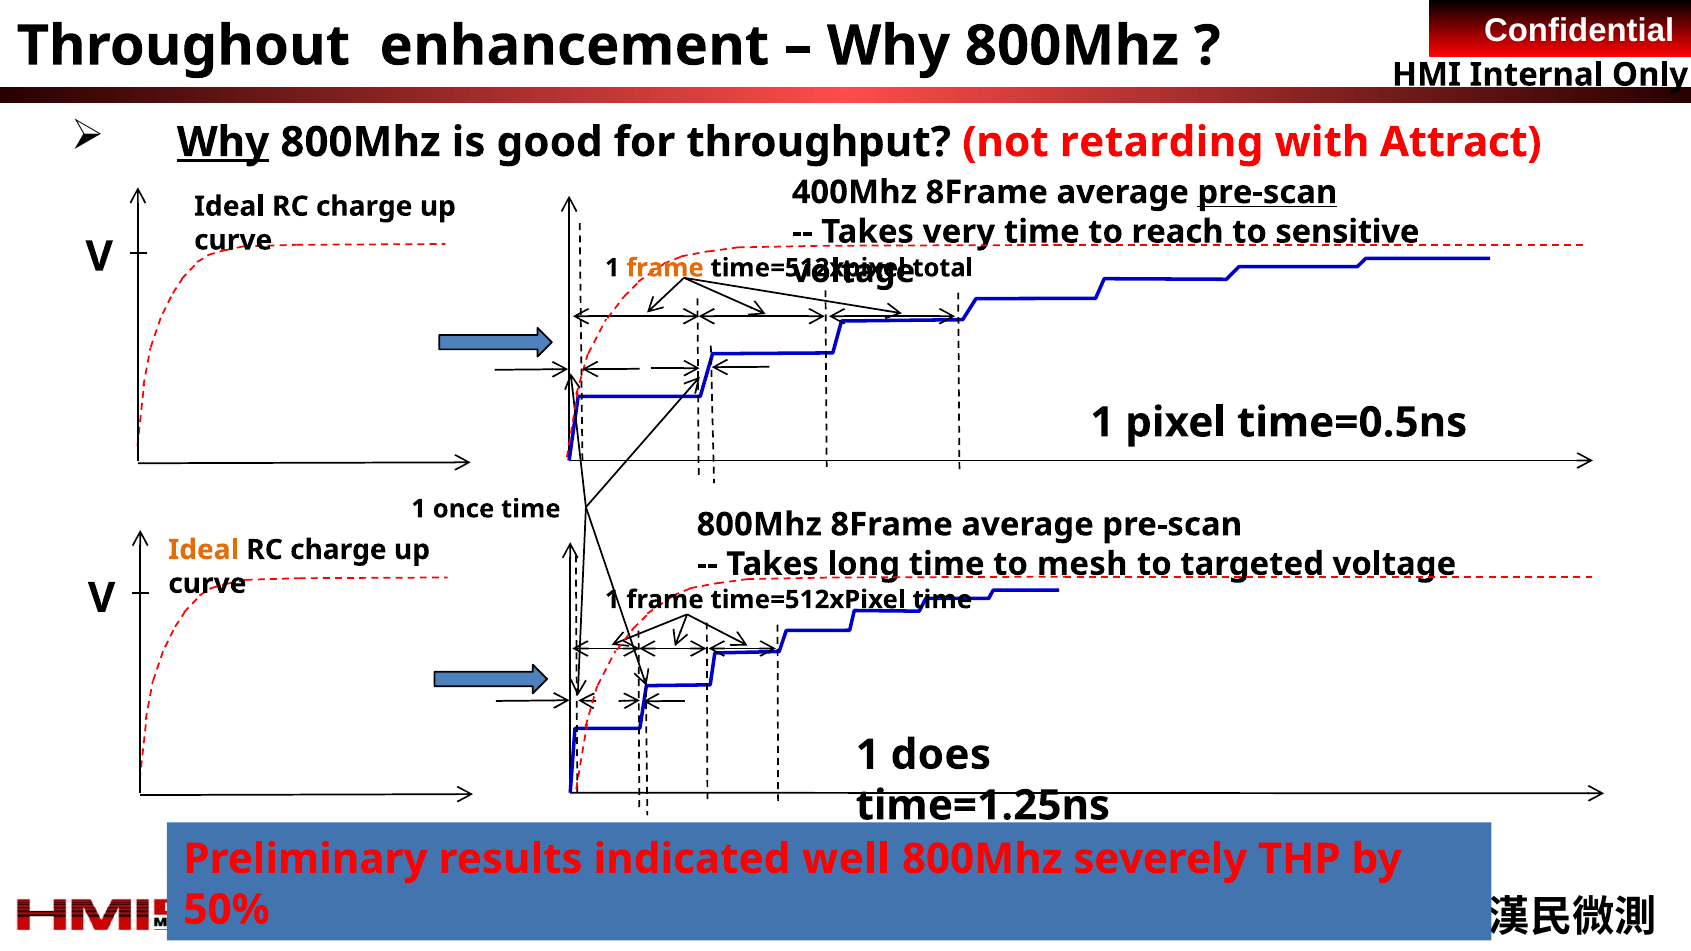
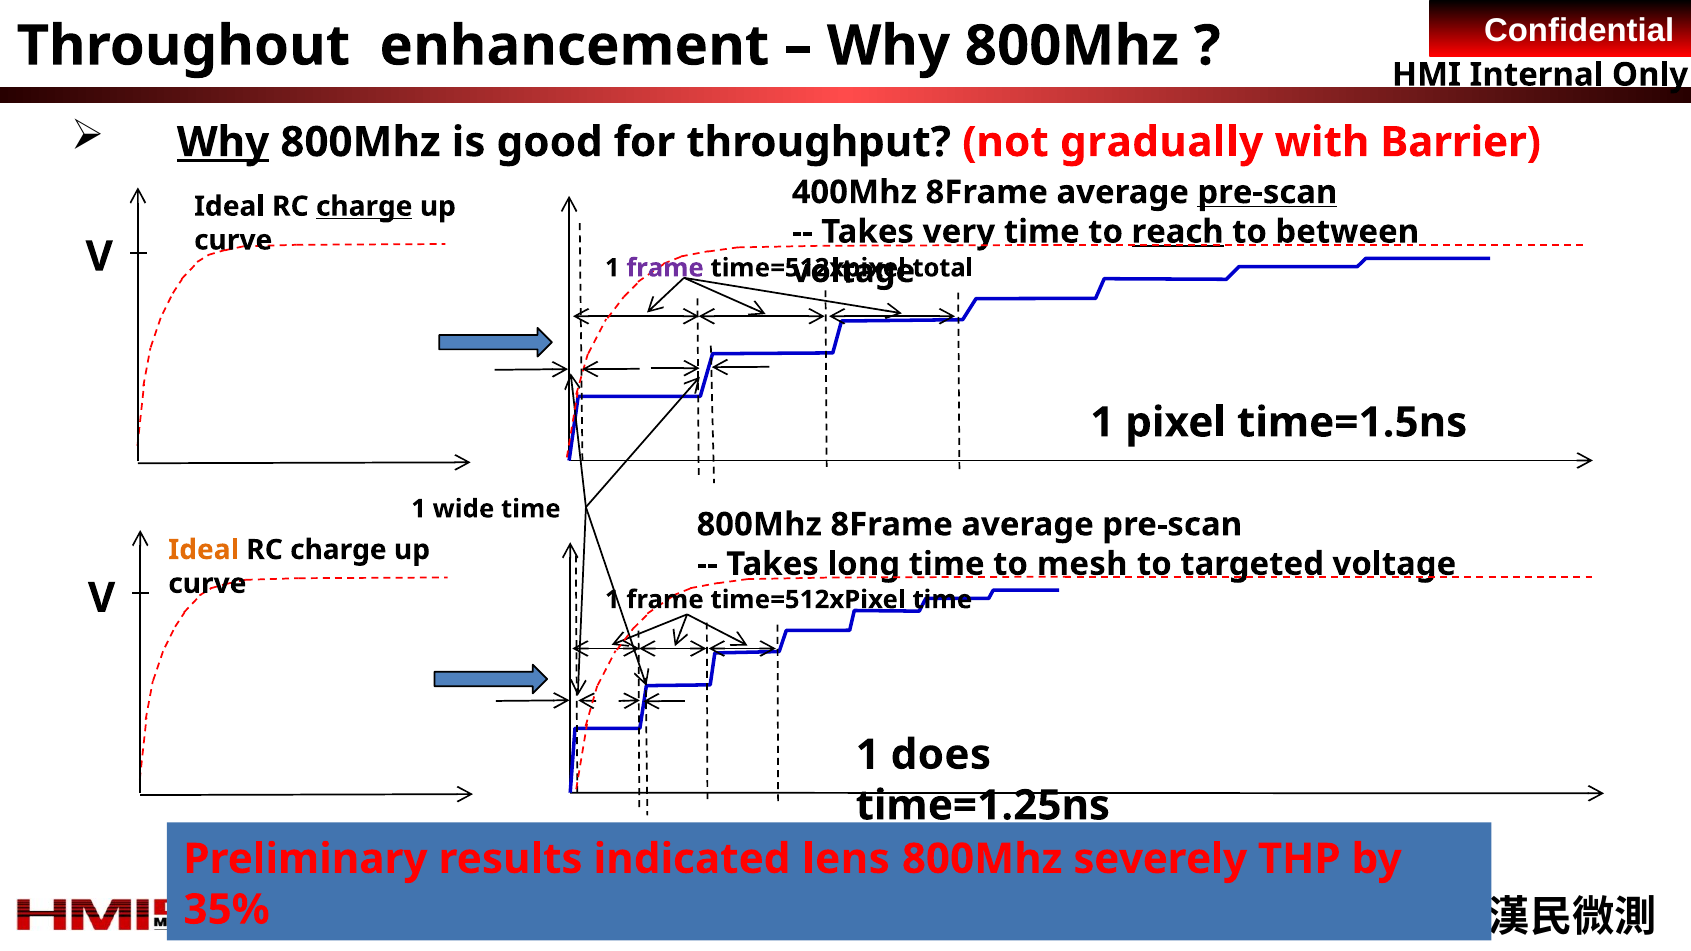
retarding: retarding -> gradually
Attract: Attract -> Barrier
charge at (364, 206) underline: none -> present
reach underline: none -> present
sensitive: sensitive -> between
frame at (665, 268) colour: orange -> purple
time=0.5ns: time=0.5ns -> time=1.5ns
once: once -> wide
well: well -> lens
50%: 50% -> 35%
